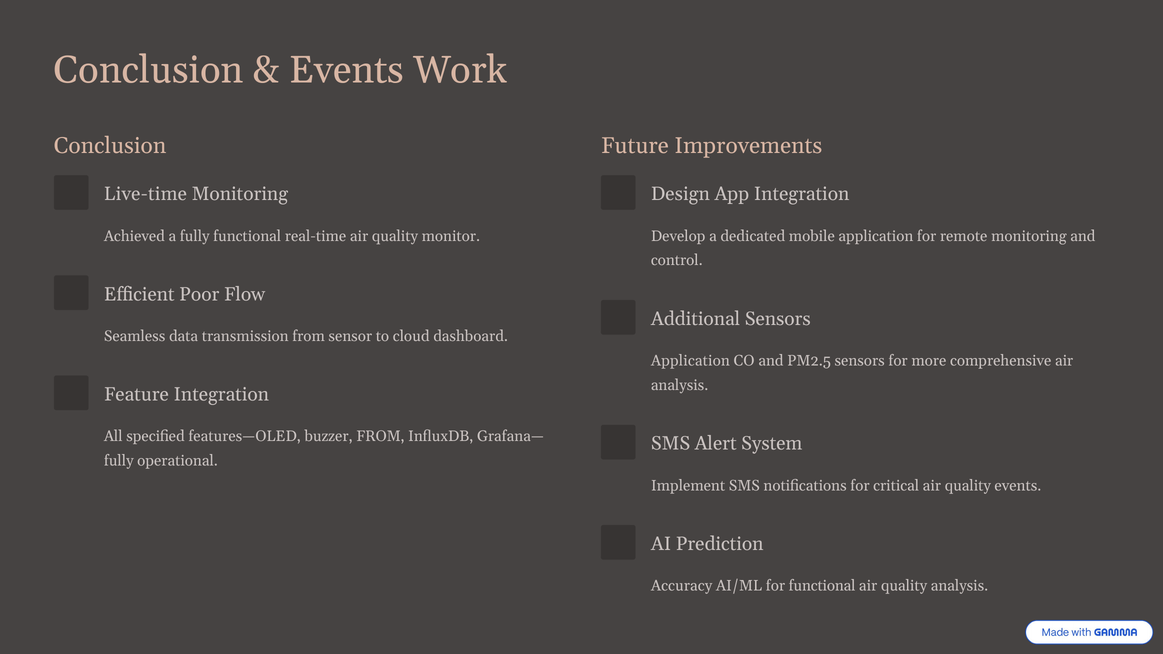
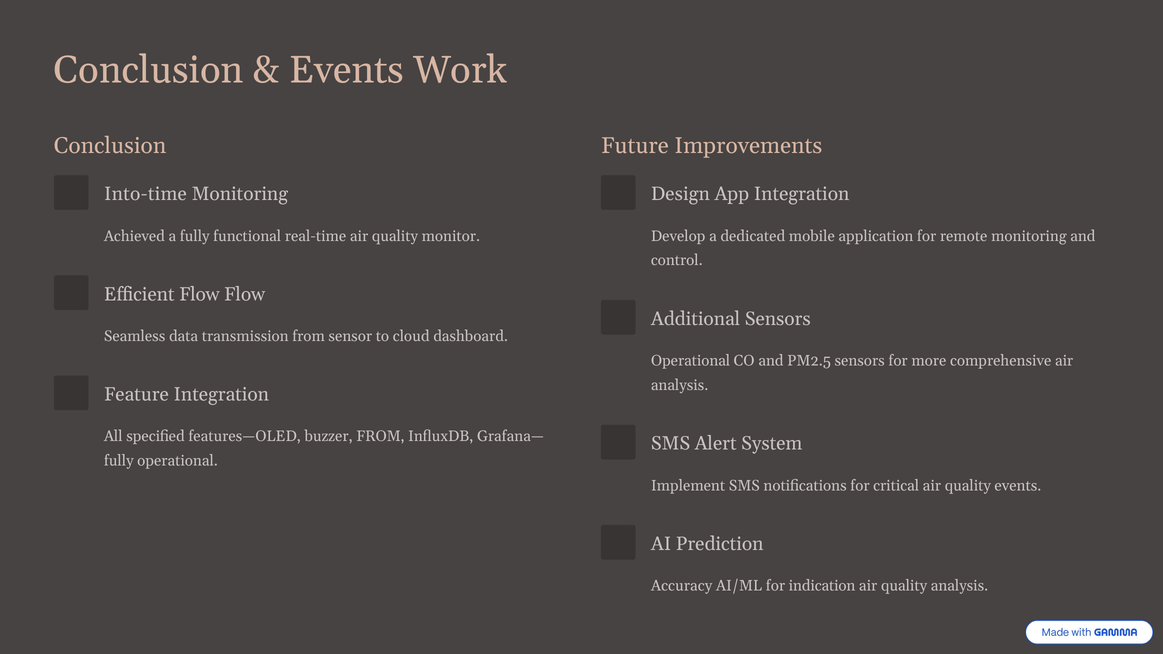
Live-time: Live-time -> Into-time
Efficient Poor: Poor -> Flow
Application at (690, 361): Application -> Operational
for functional: functional -> indication
